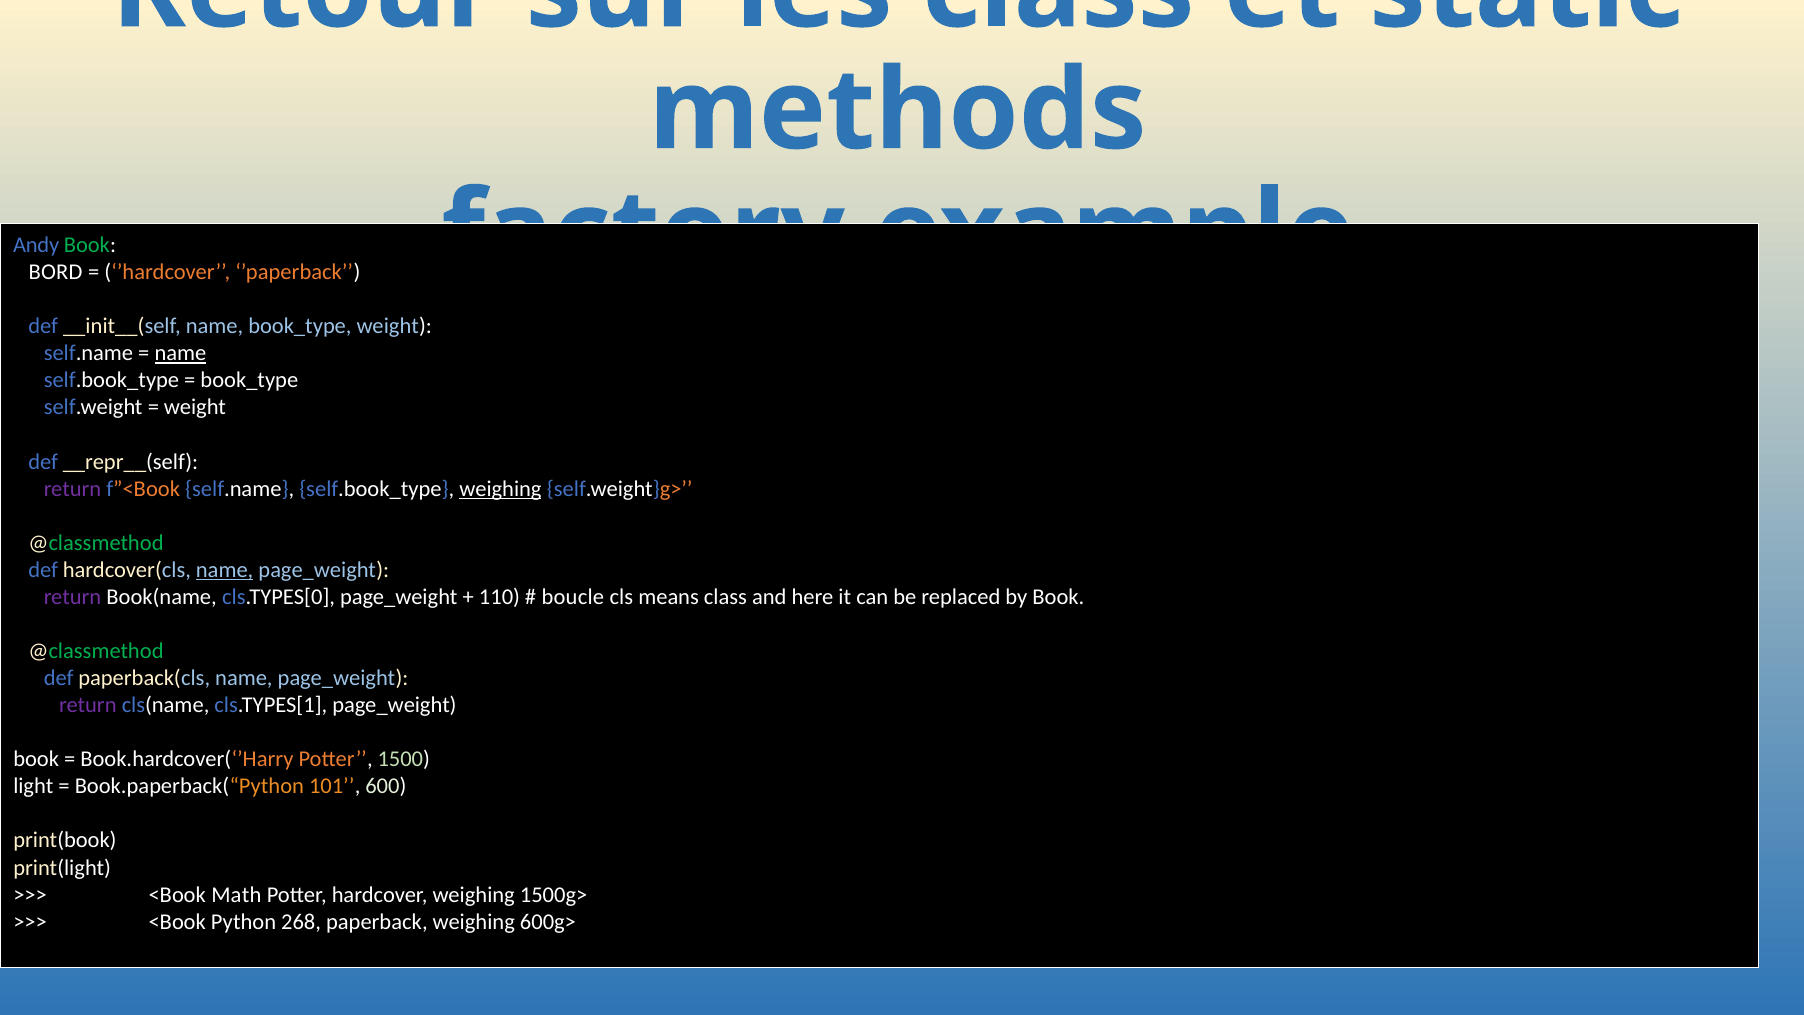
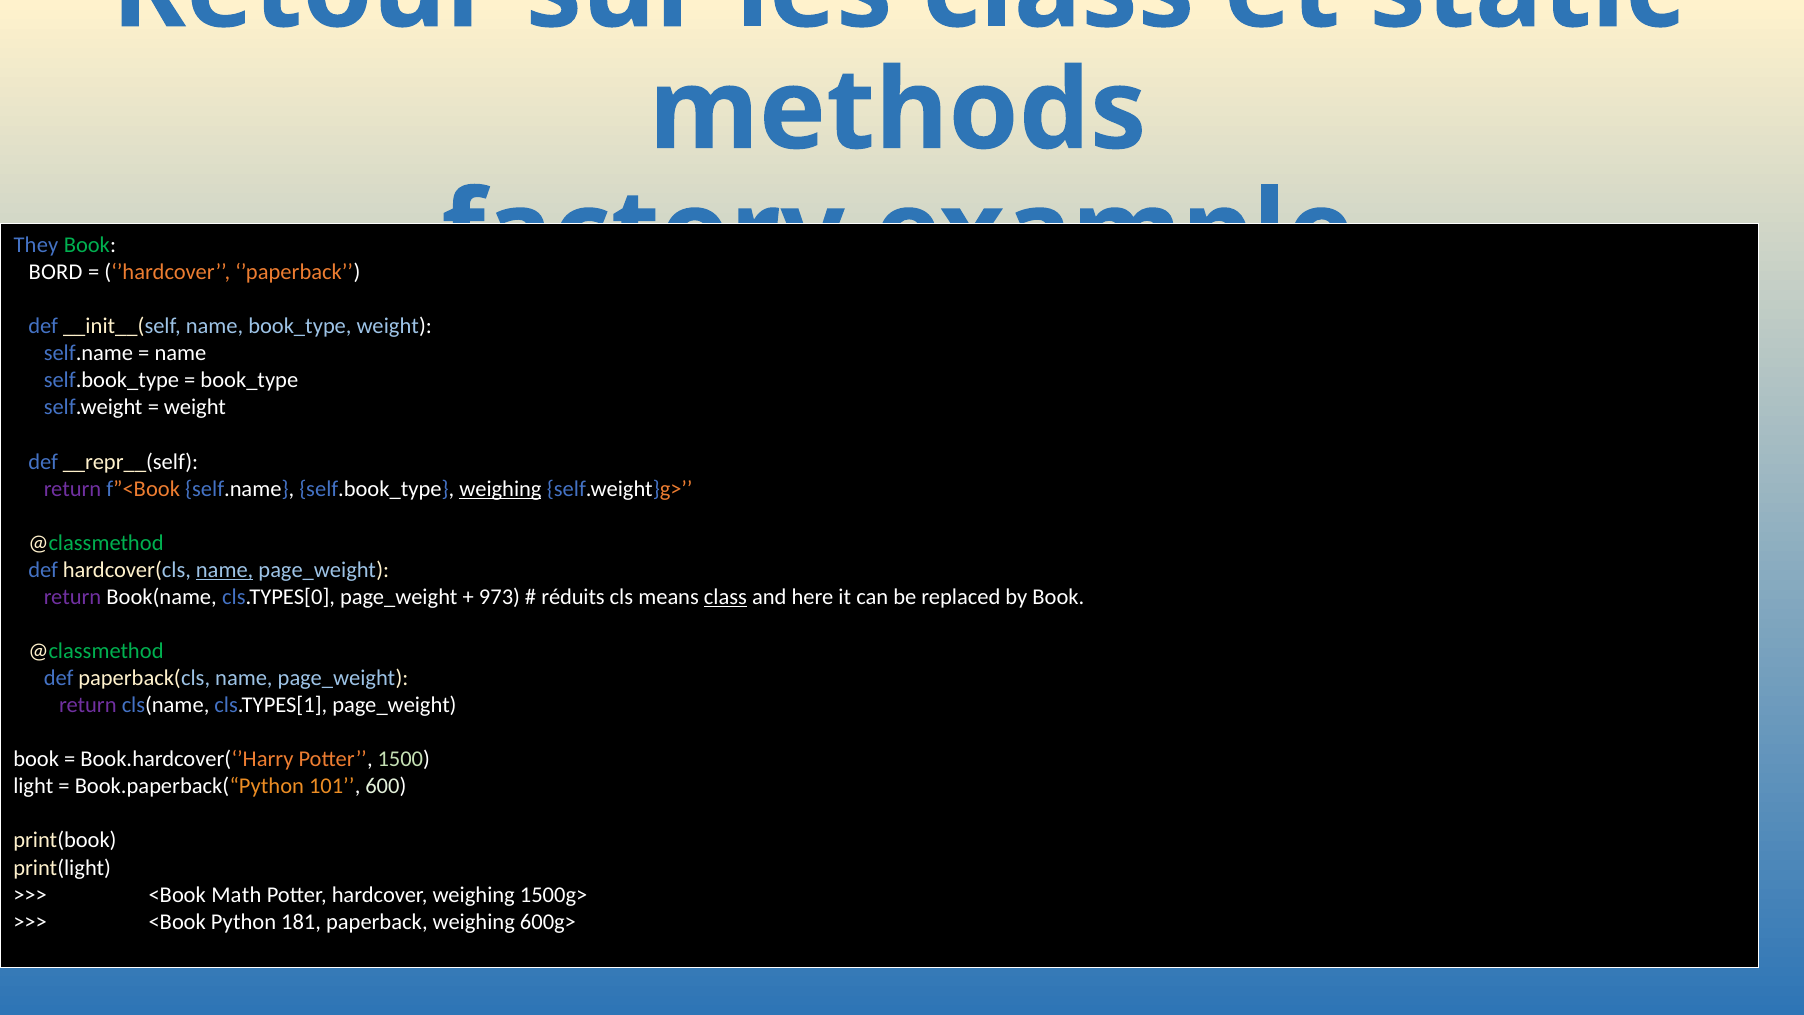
Andy: Andy -> They
name at (180, 353) underline: present -> none
110: 110 -> 973
boucle: boucle -> réduits
class at (726, 597) underline: none -> present
268: 268 -> 181
